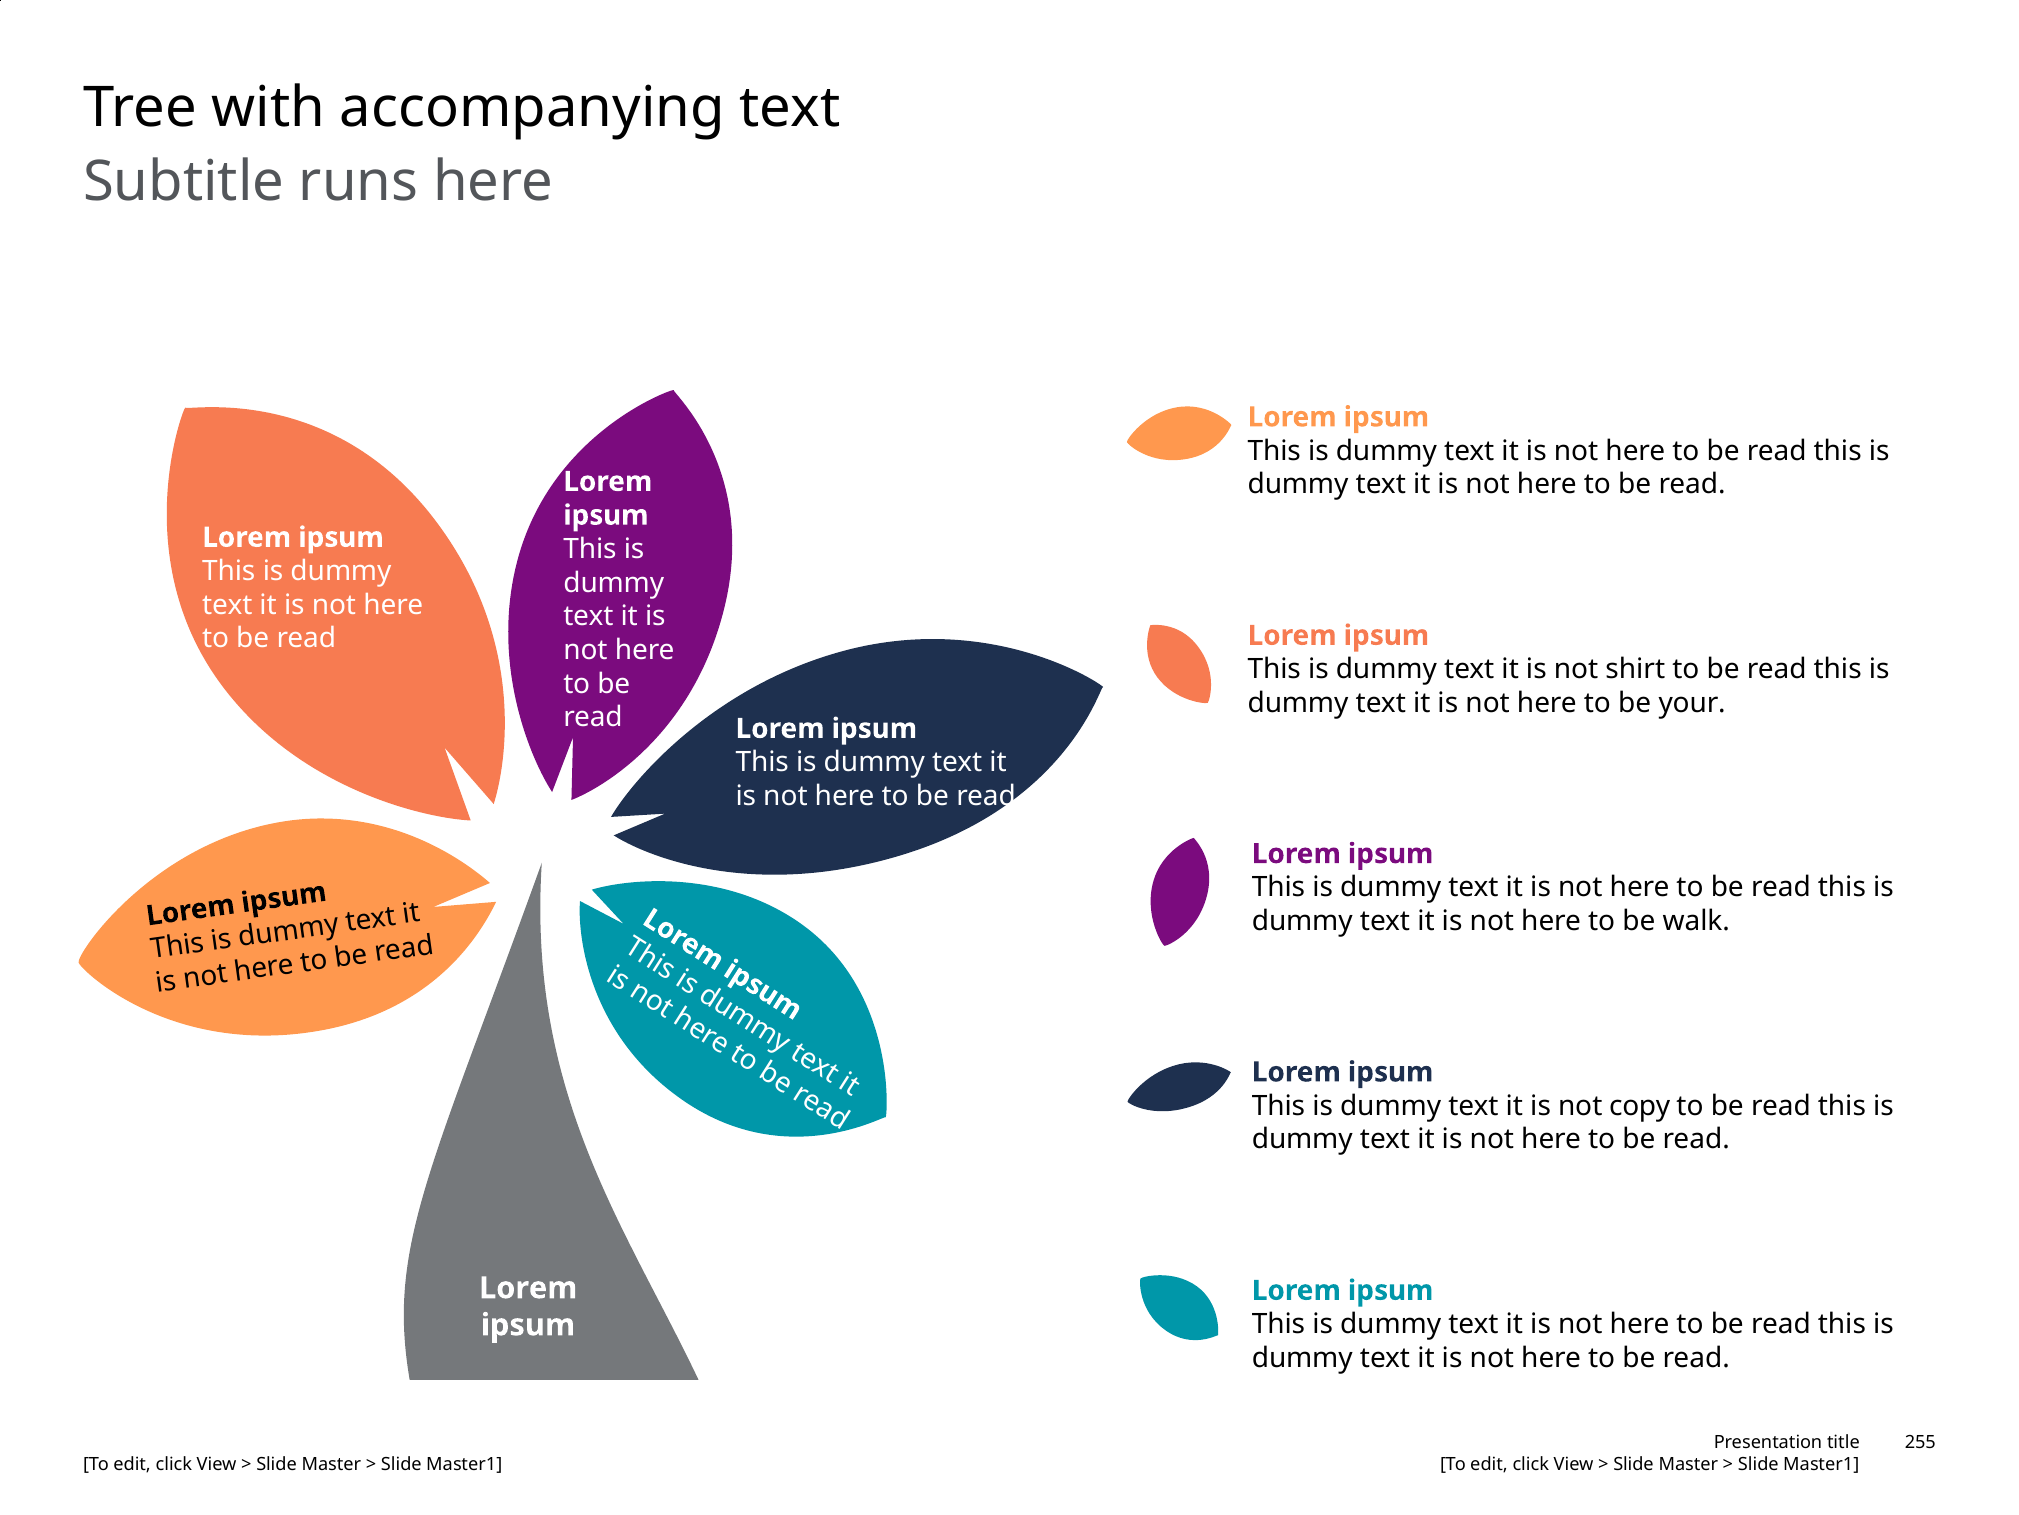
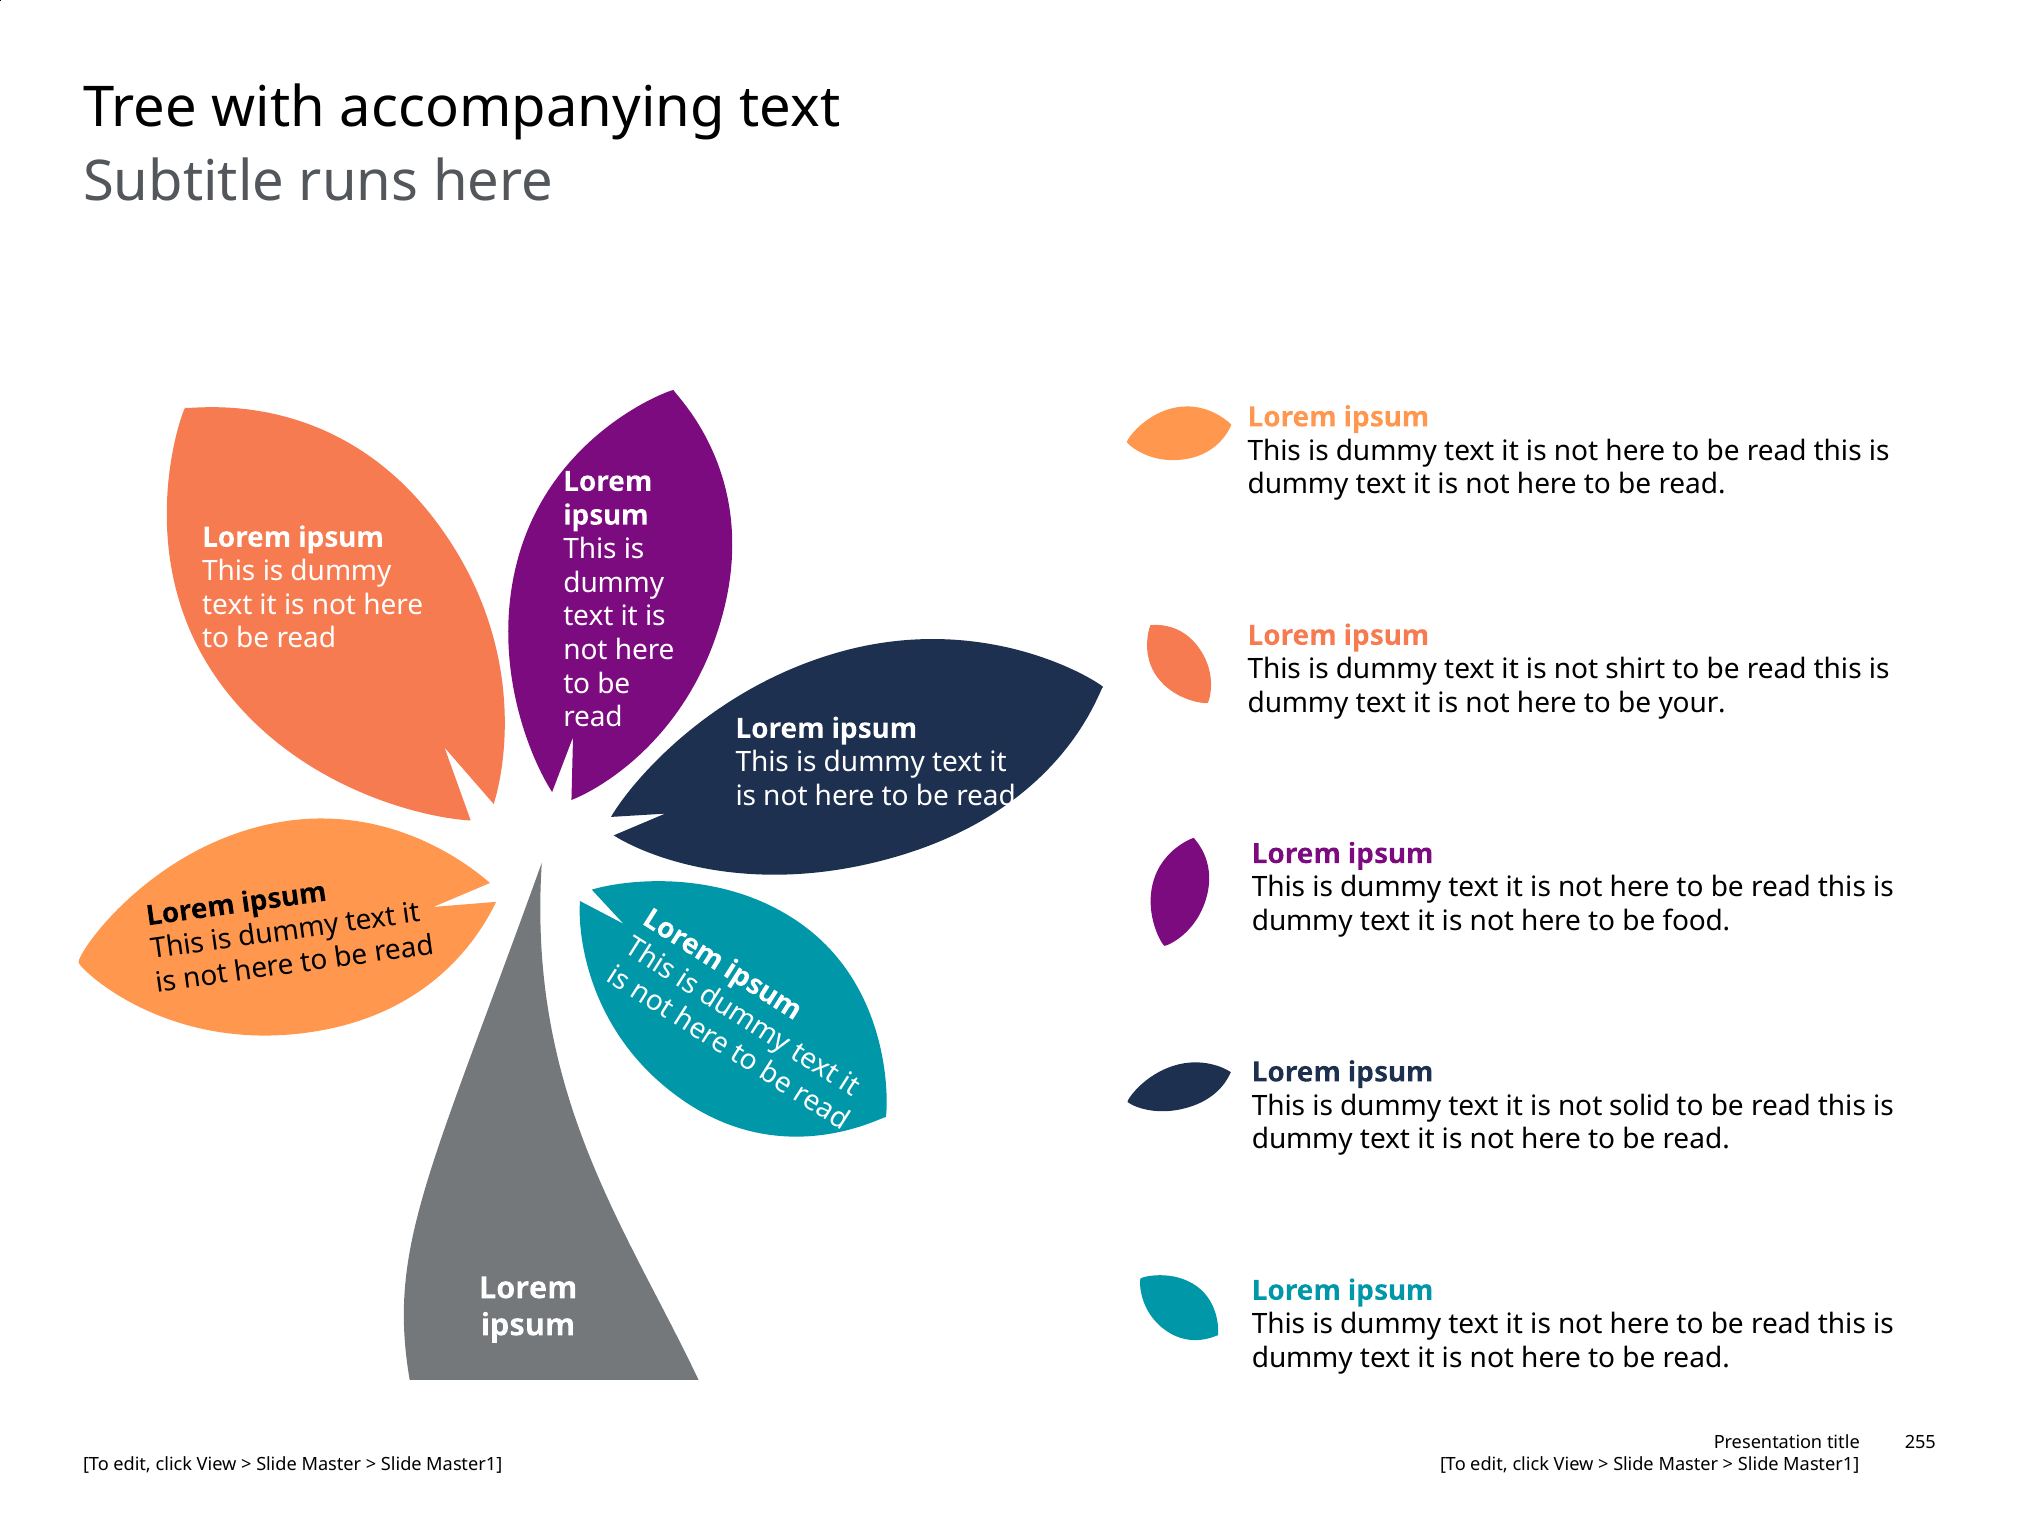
walk: walk -> food
copy: copy -> solid
